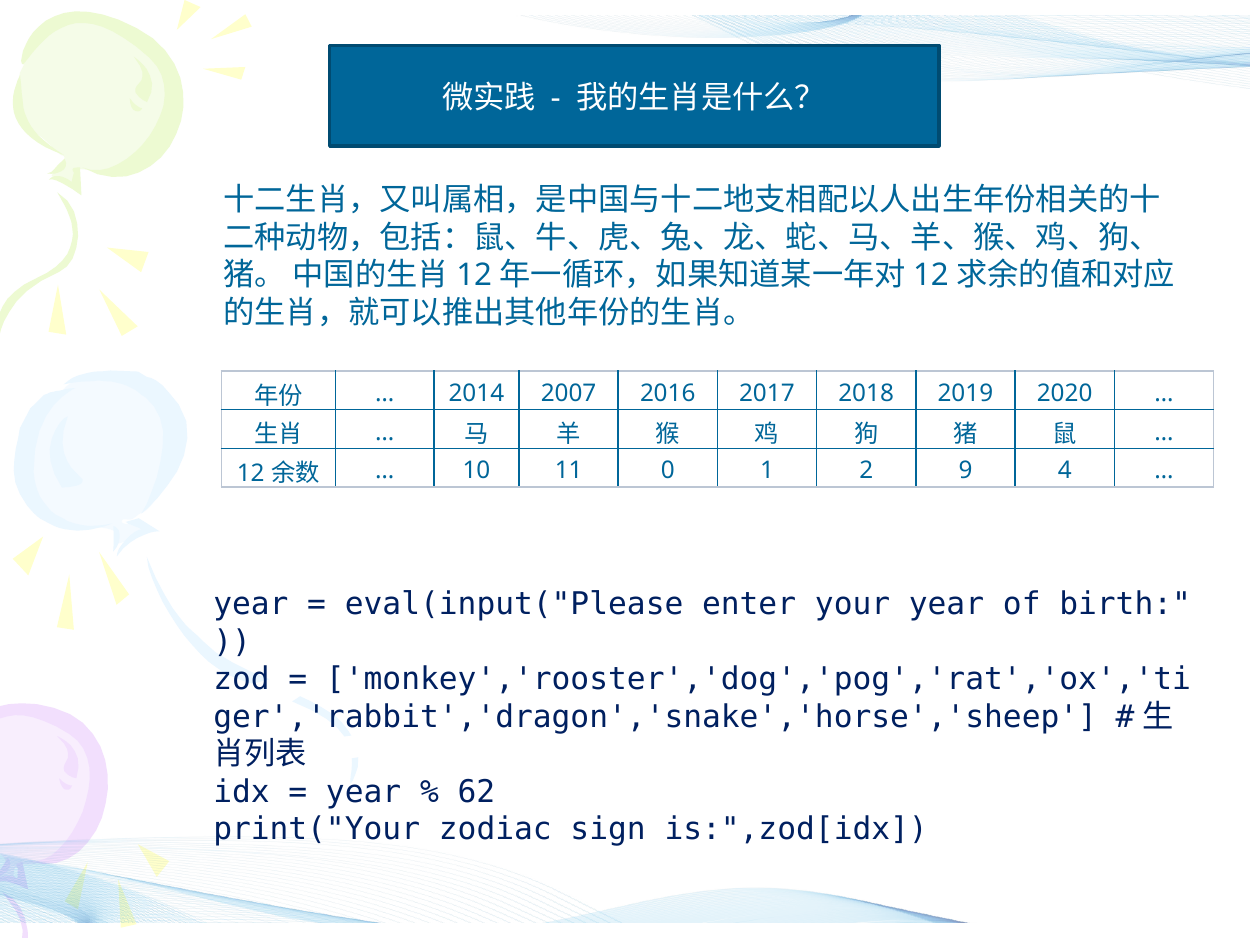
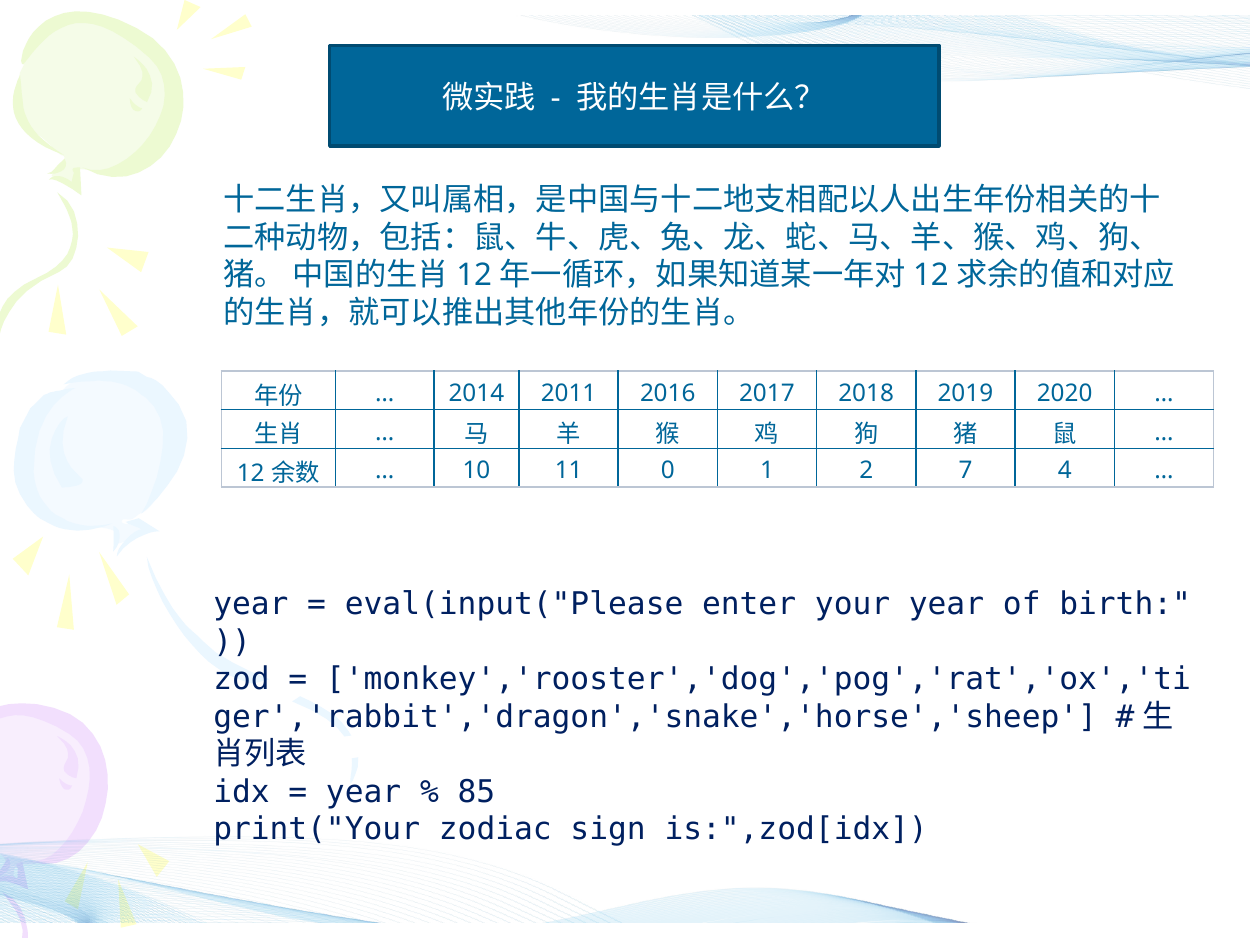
2007: 2007 -> 2011
9: 9 -> 7
62: 62 -> 85
